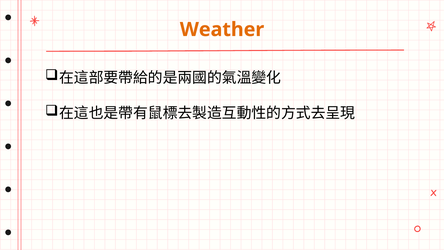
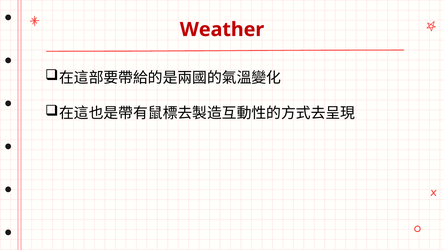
Weather colour: orange -> red
